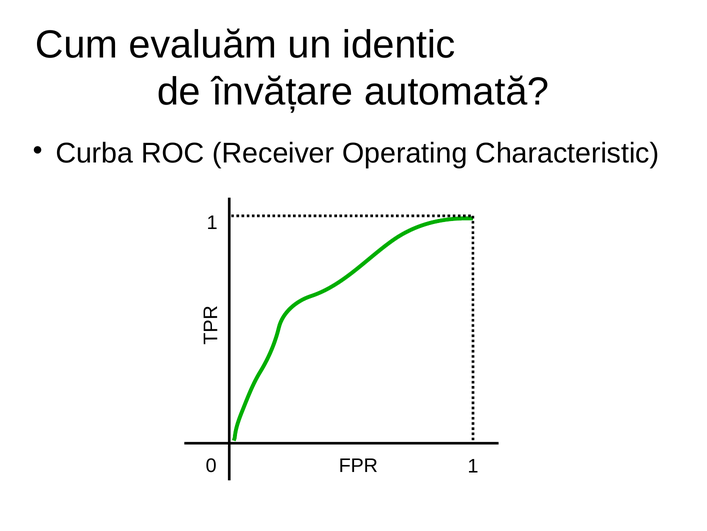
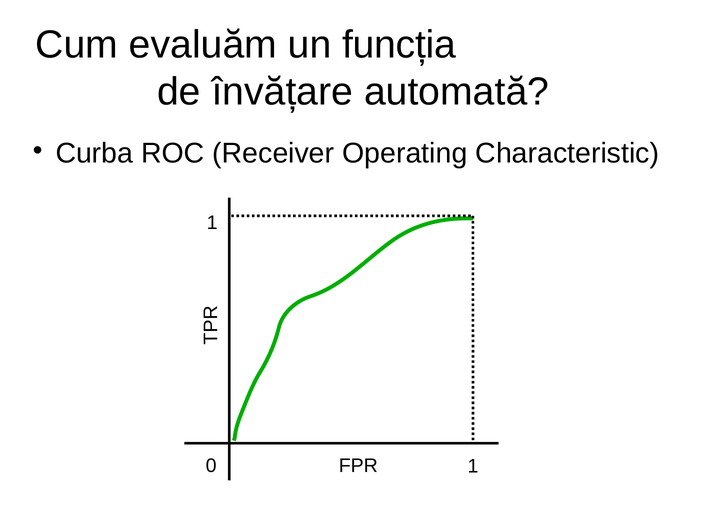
identic: identic -> funcția
